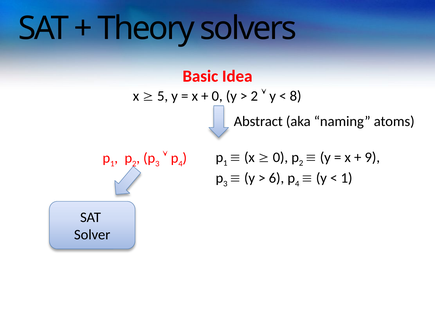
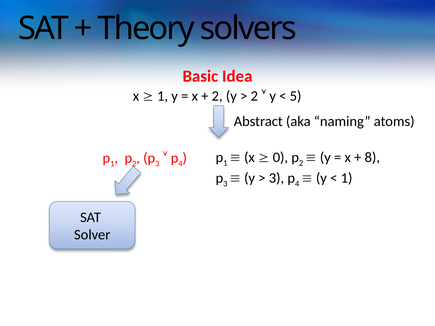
5 at (163, 96): 5 -> 1
0 at (217, 96): 0 -> 2
8: 8 -> 5
9: 9 -> 8
6 at (276, 178): 6 -> 3
